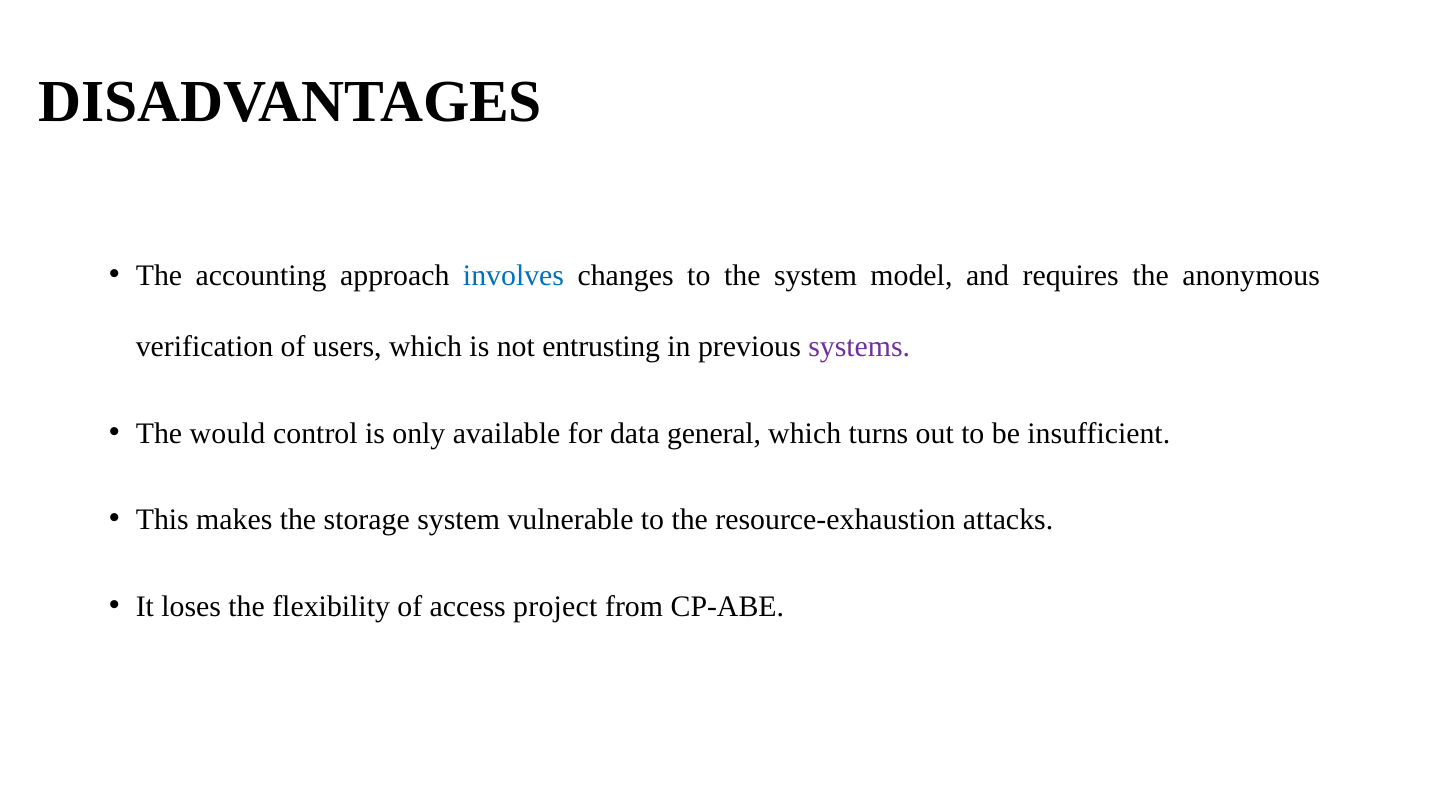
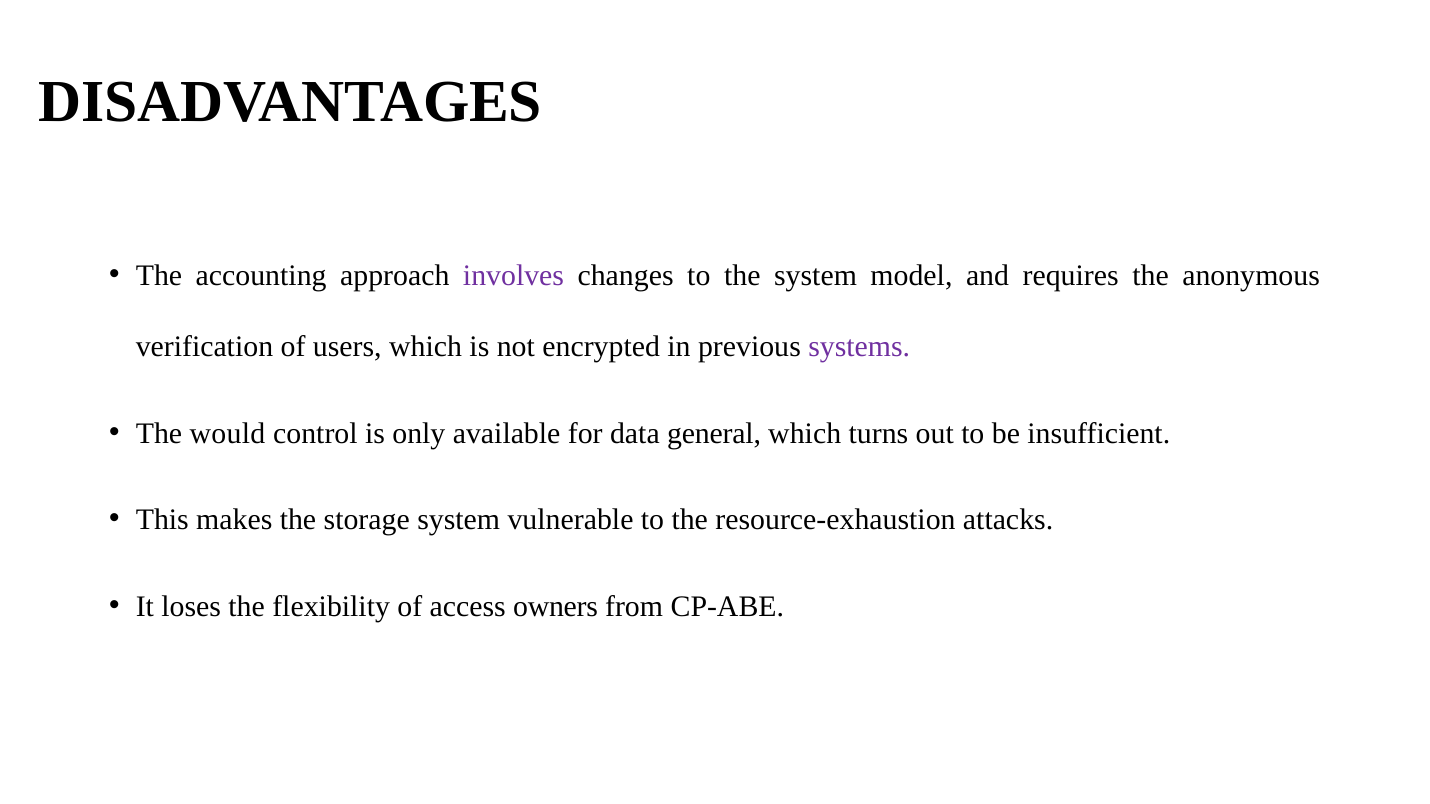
involves colour: blue -> purple
entrusting: entrusting -> encrypted
project: project -> owners
